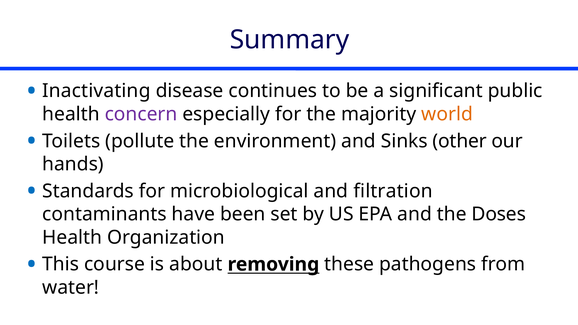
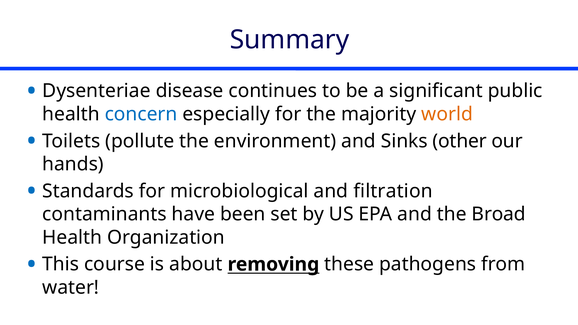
Inactivating: Inactivating -> Dysenteriae
concern colour: purple -> blue
Doses: Doses -> Broad
